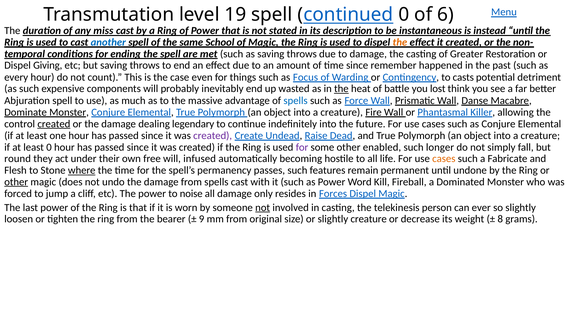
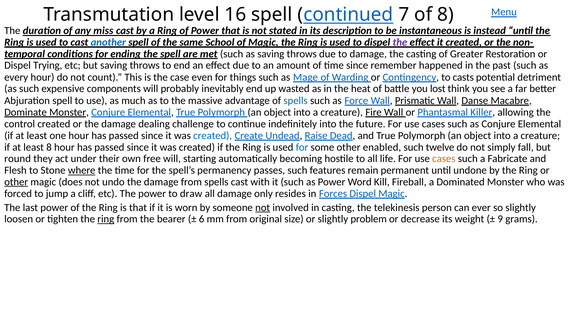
19: 19 -> 16
continued 0: 0 -> 7
of 6: 6 -> 8
the at (400, 42) colour: orange -> purple
Giving: Giving -> Trying
Focus: Focus -> Mage
the at (341, 89) underline: present -> none
created at (54, 124) underline: present -> none
legendary: legendary -> challenge
created at (213, 135) colour: purple -> blue
least 0: 0 -> 8
for at (302, 147) colour: purple -> blue
longer: longer -> twelve
infused: infused -> starting
noise: noise -> draw
ring at (106, 219) underline: none -> present
9: 9 -> 6
slightly creature: creature -> problem
8: 8 -> 9
